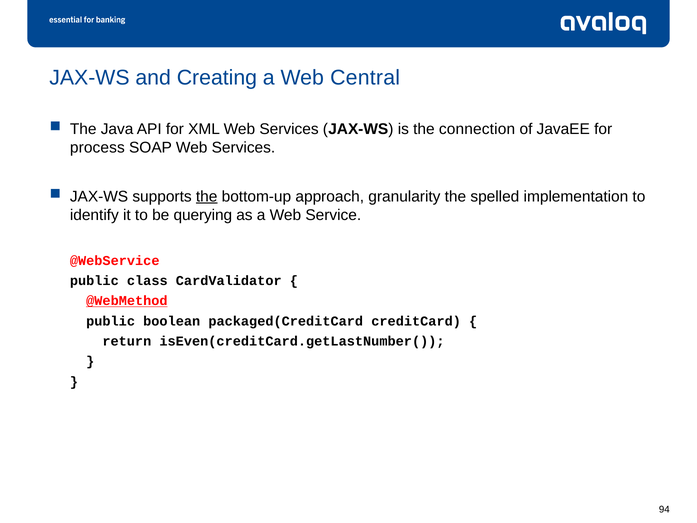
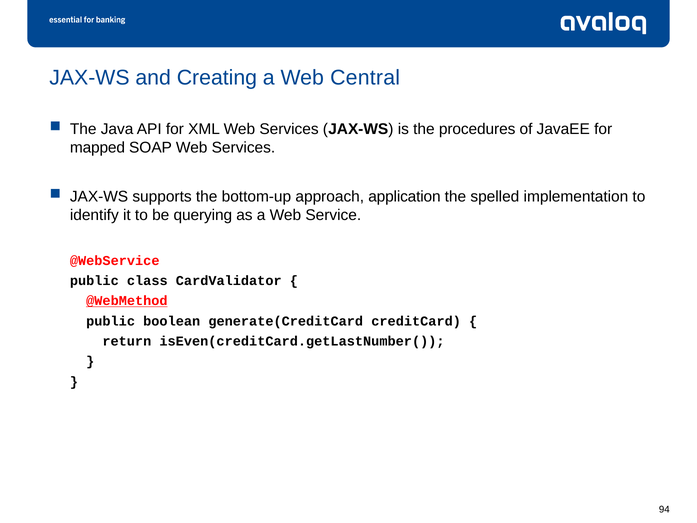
connection: connection -> procedures
process: process -> mapped
the at (207, 196) underline: present -> none
granularity: granularity -> application
packaged(CreditCard: packaged(CreditCard -> generate(CreditCard
